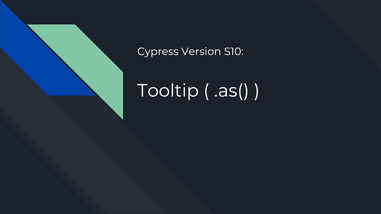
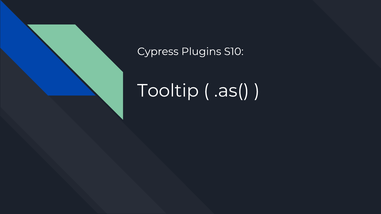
Version: Version -> Plugins
